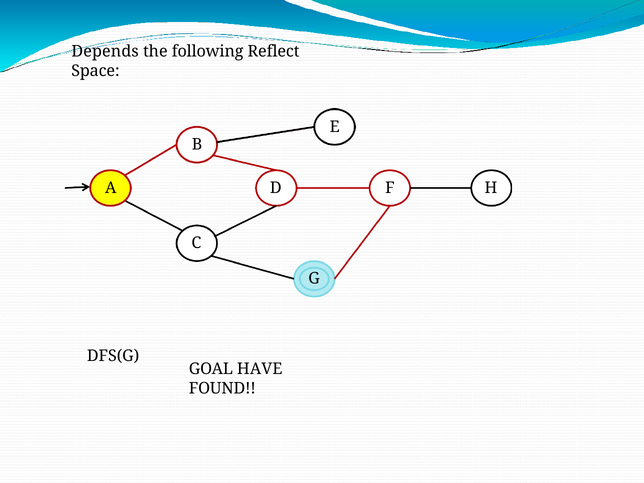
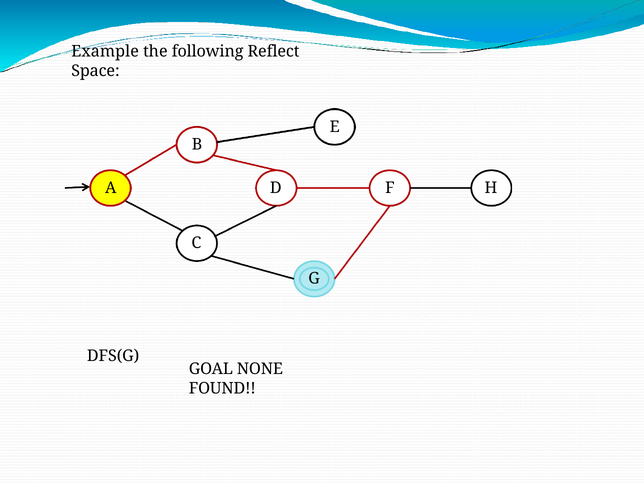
Depends: Depends -> Example
HAVE: HAVE -> NONE
